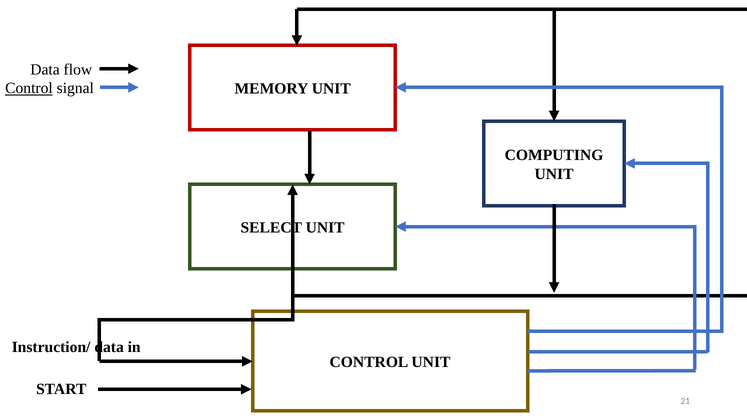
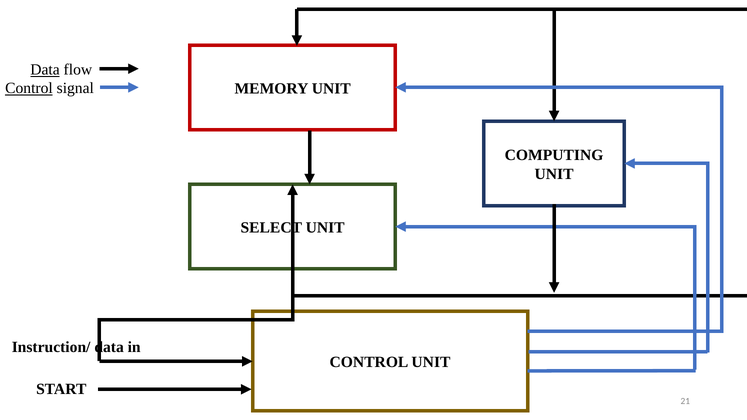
Data at (45, 70) underline: none -> present
